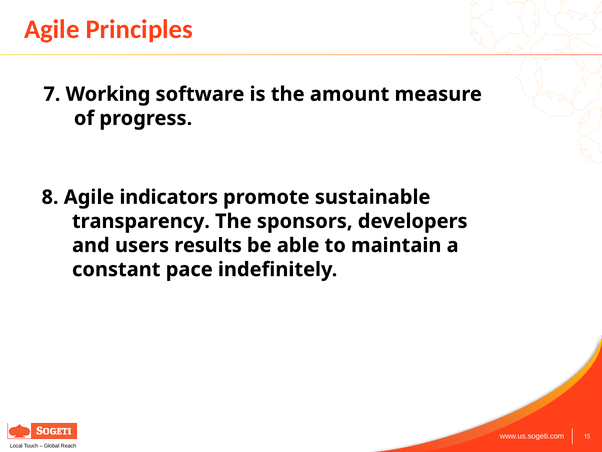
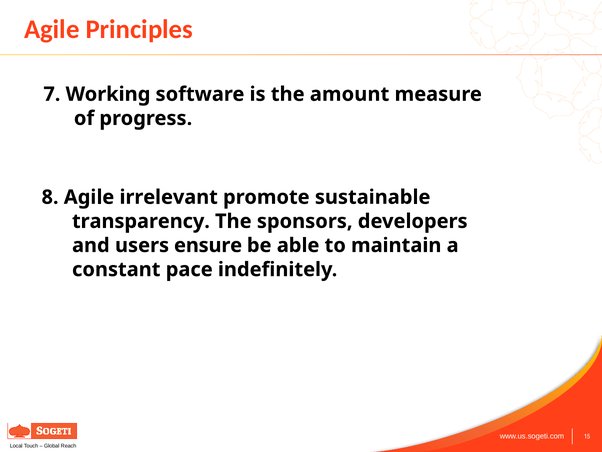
indicators: indicators -> irrelevant
results: results -> ensure
